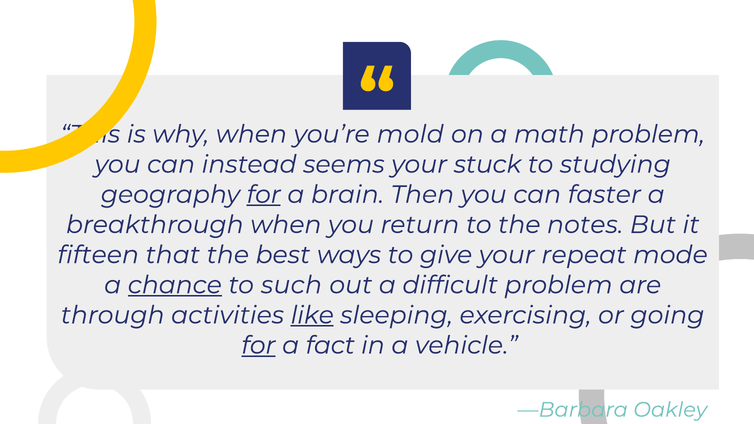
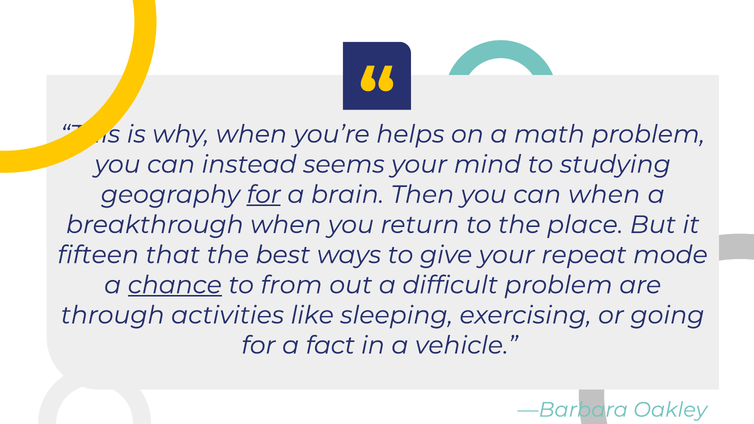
mold: mold -> helps
stuck: stuck -> mind
can faster: faster -> when
notes: notes -> place
such: such -> from
like underline: present -> none
for at (258, 345) underline: present -> none
